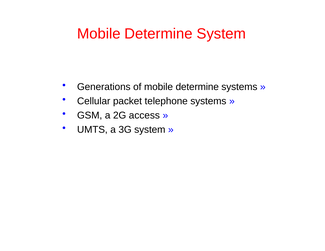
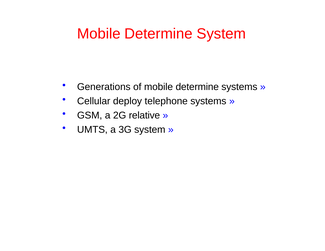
packet: packet -> deploy
access: access -> relative
